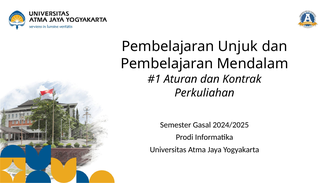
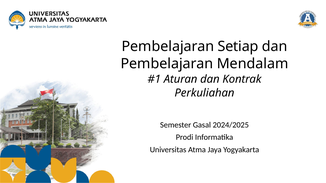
Unjuk: Unjuk -> Setiap
